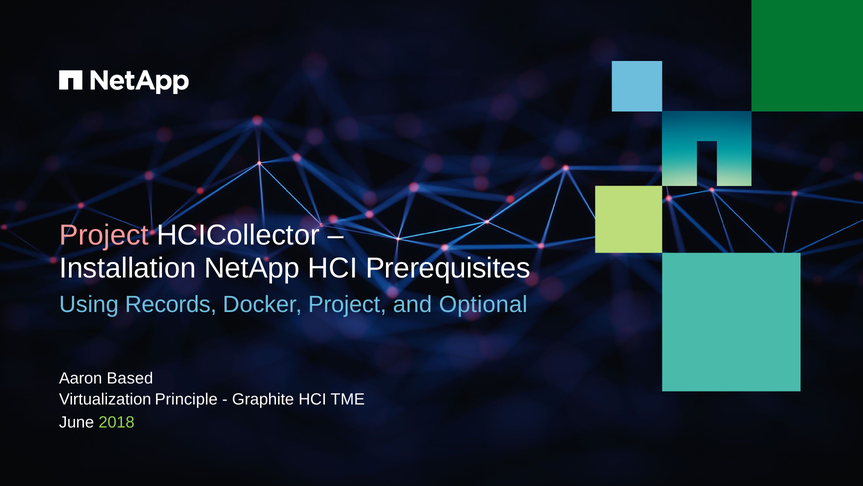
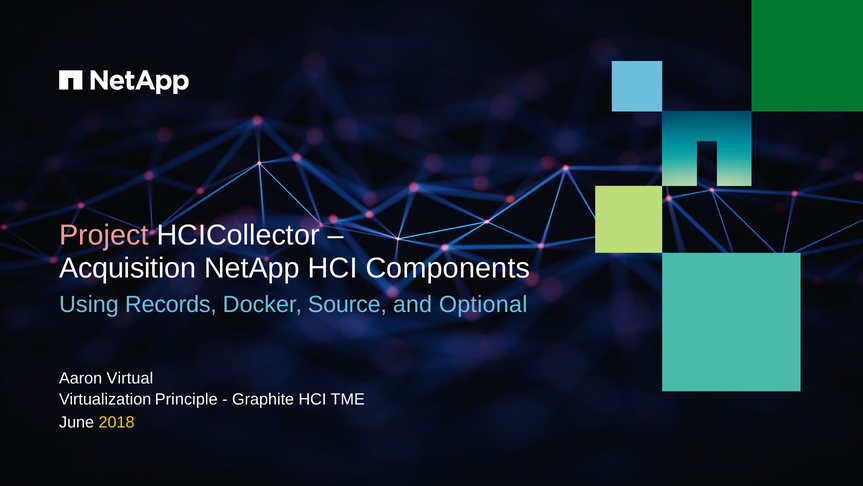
Installation: Installation -> Acquisition
Prerequisites: Prerequisites -> Components
Docker Project: Project -> Source
Based: Based -> Virtual
2018 colour: light green -> yellow
